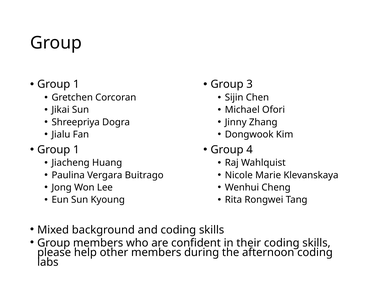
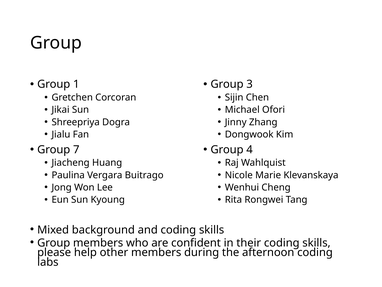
1 at (76, 149): 1 -> 7
